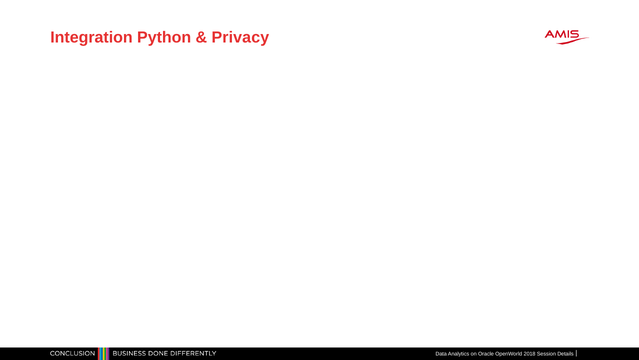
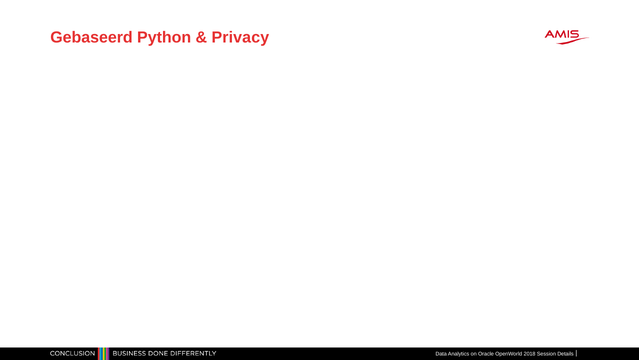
Integration: Integration -> Gebaseerd
